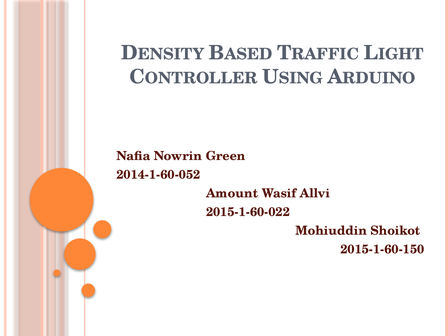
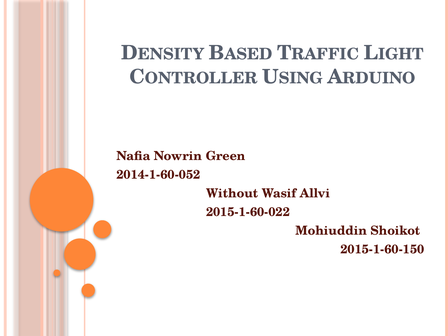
Amount: Amount -> Without
